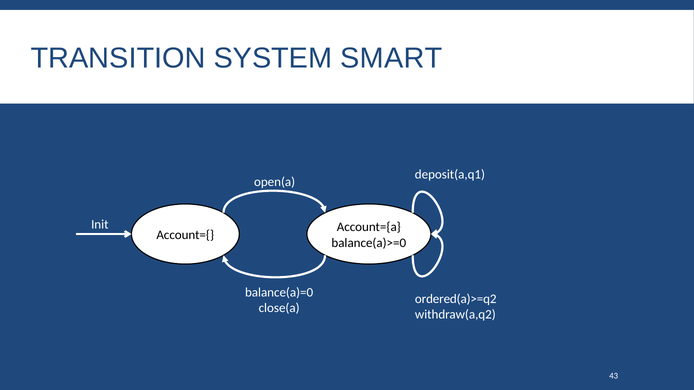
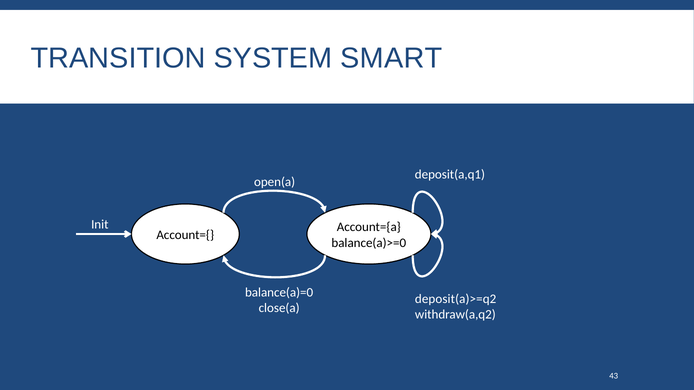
ordered(a)>=q2: ordered(a)>=q2 -> deposit(a)>=q2
